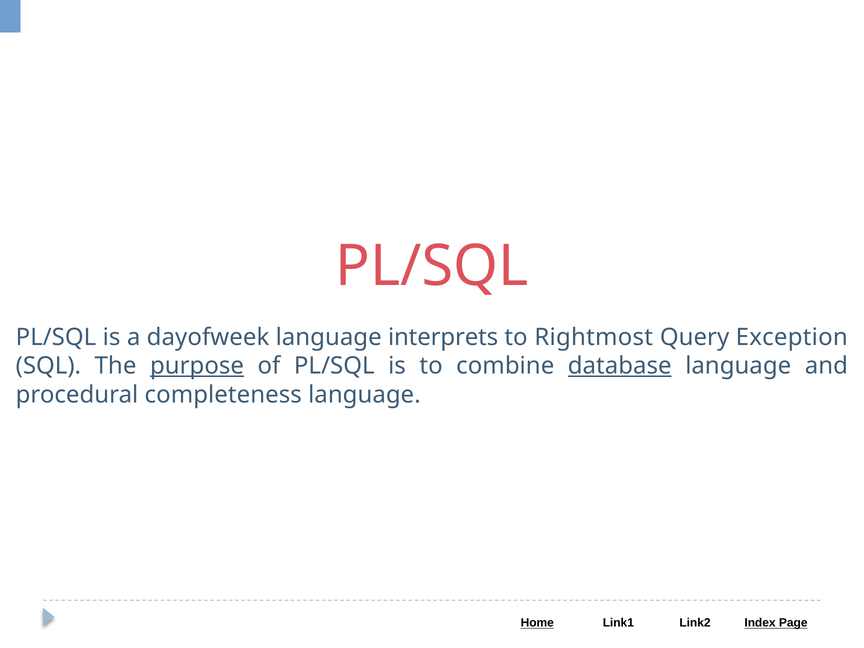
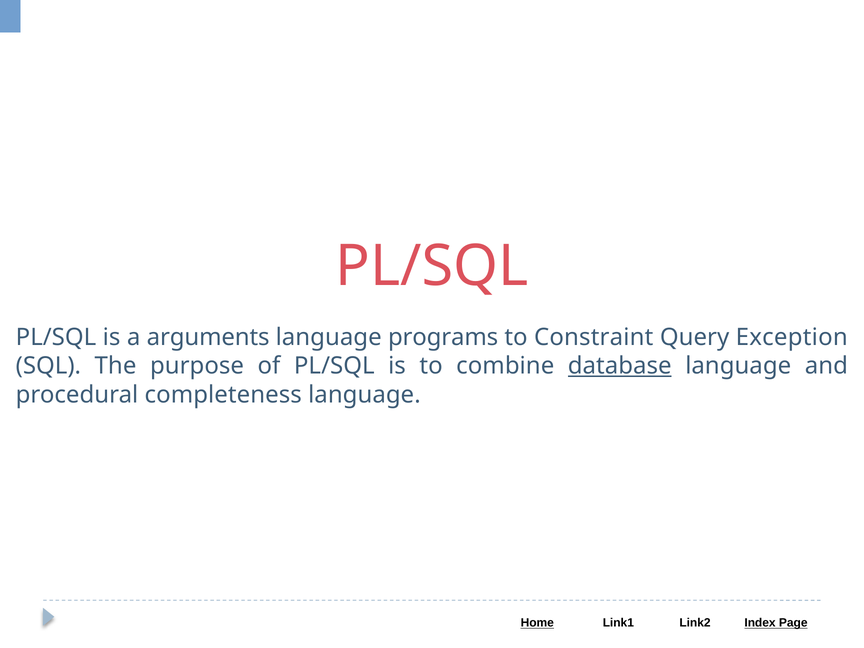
dayofweek: dayofweek -> arguments
interprets: interprets -> programs
Rightmost: Rightmost -> Constraint
purpose underline: present -> none
